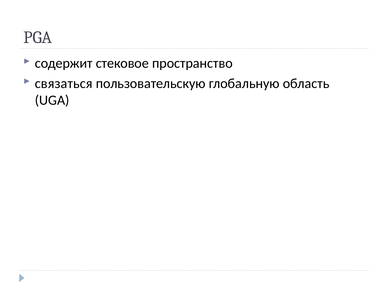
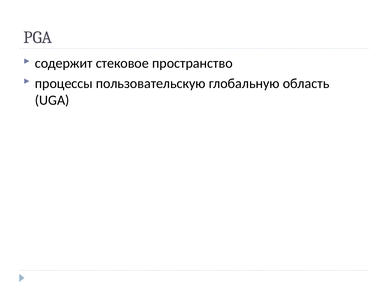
связаться: связаться -> процессы
